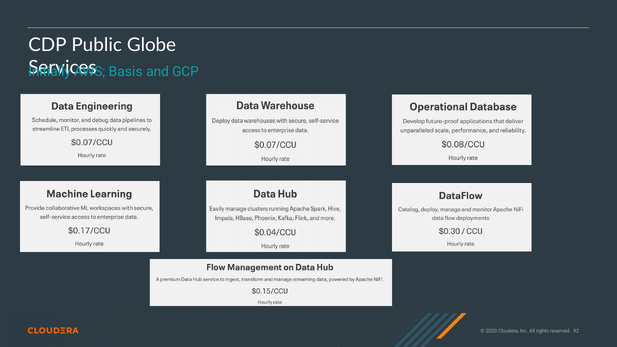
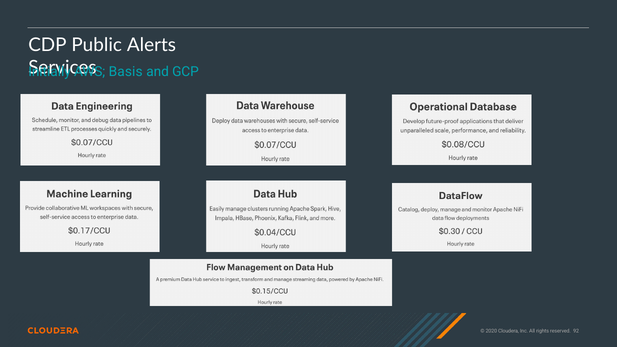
Globe: Globe -> Alerts
